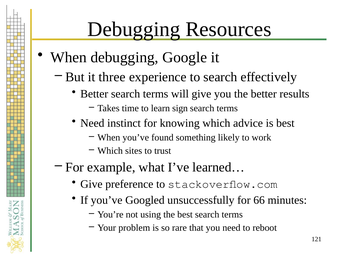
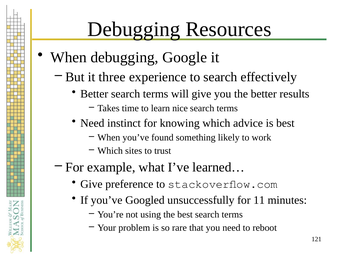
sign: sign -> nice
66: 66 -> 11
